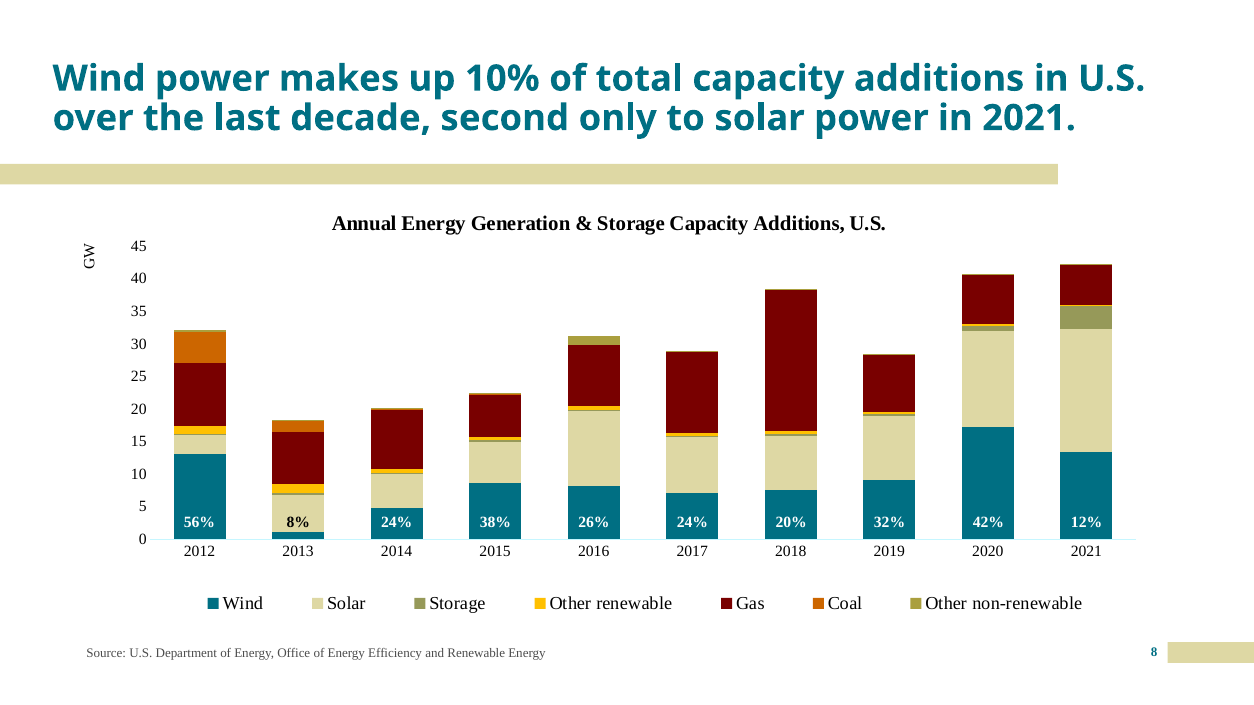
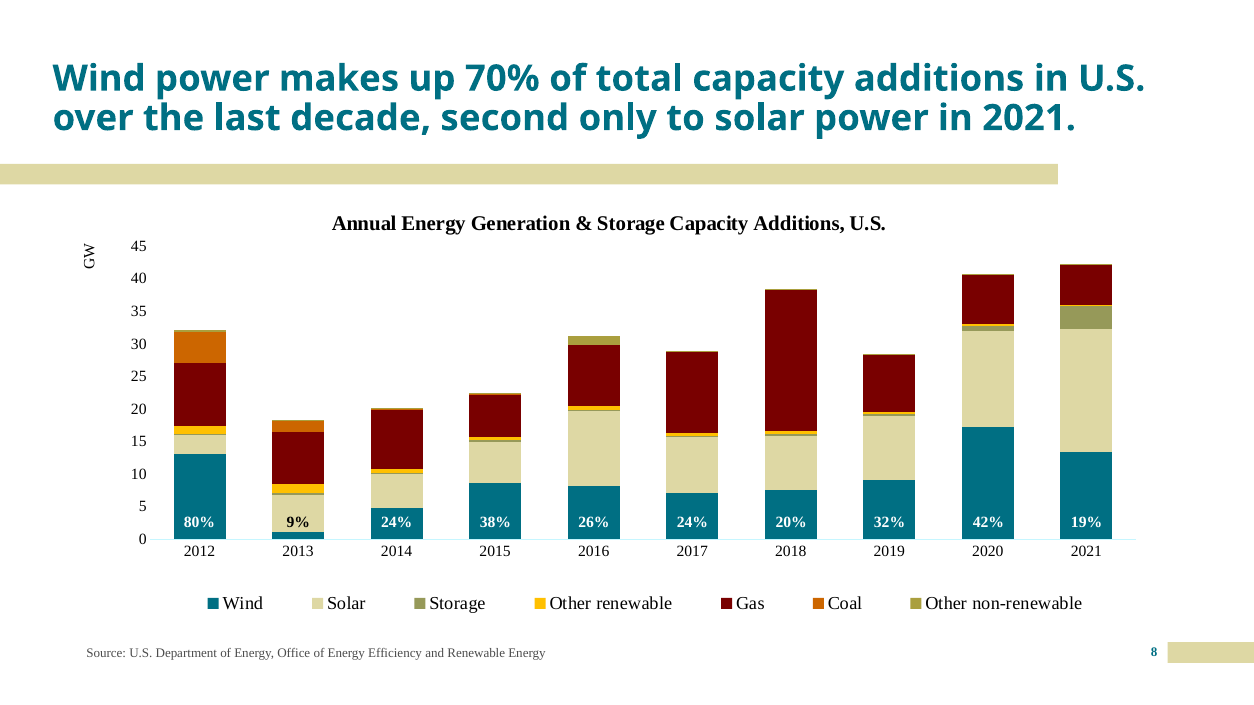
10%: 10% -> 70%
56%: 56% -> 80%
8%: 8% -> 9%
12%: 12% -> 19%
